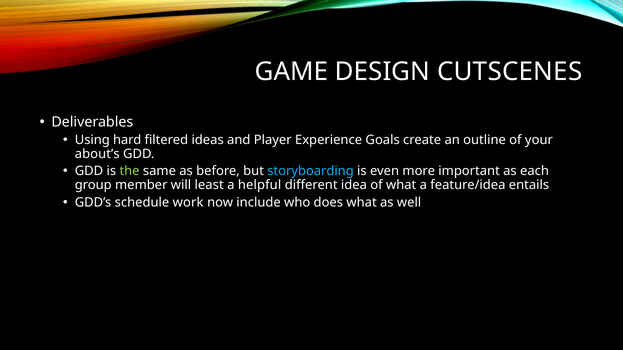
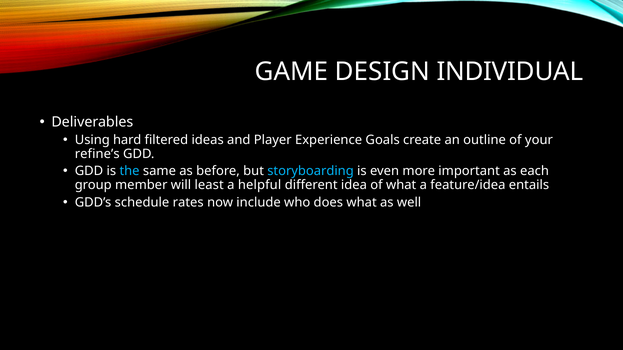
CUTSCENES: CUTSCENES -> INDIVIDUAL
about’s: about’s -> refine’s
the colour: light green -> light blue
work: work -> rates
